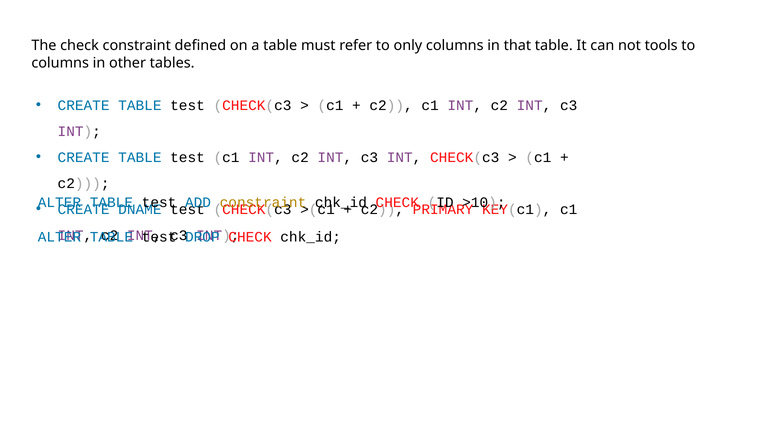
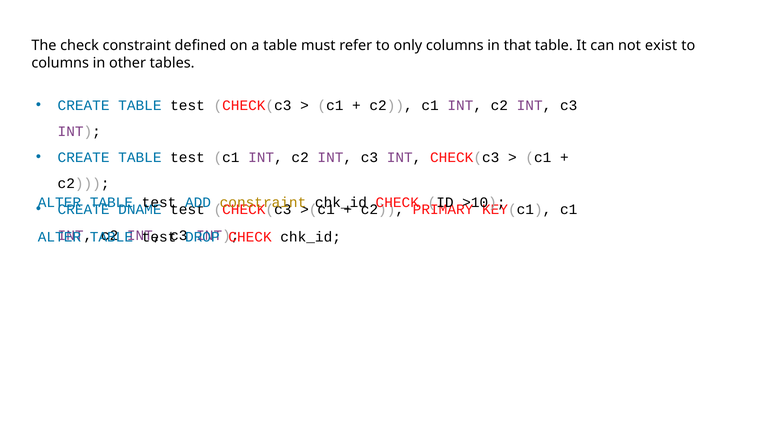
tools: tools -> exist
